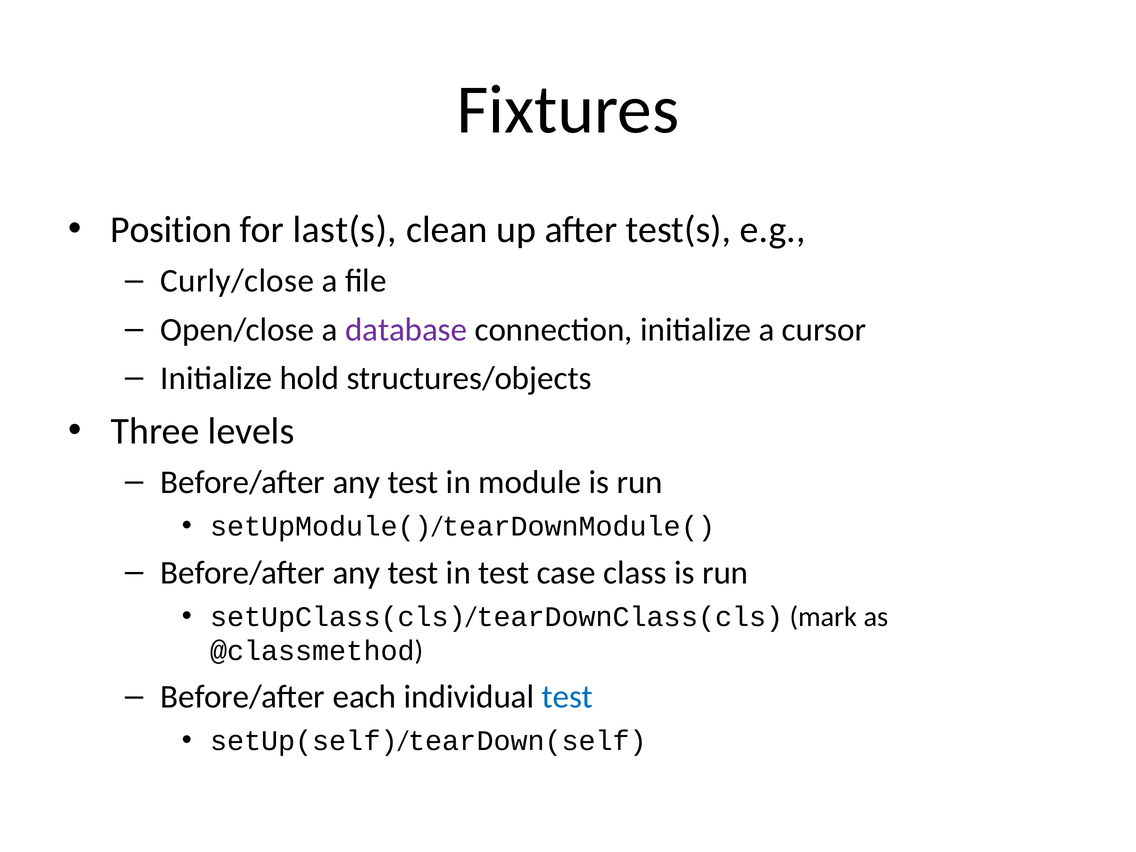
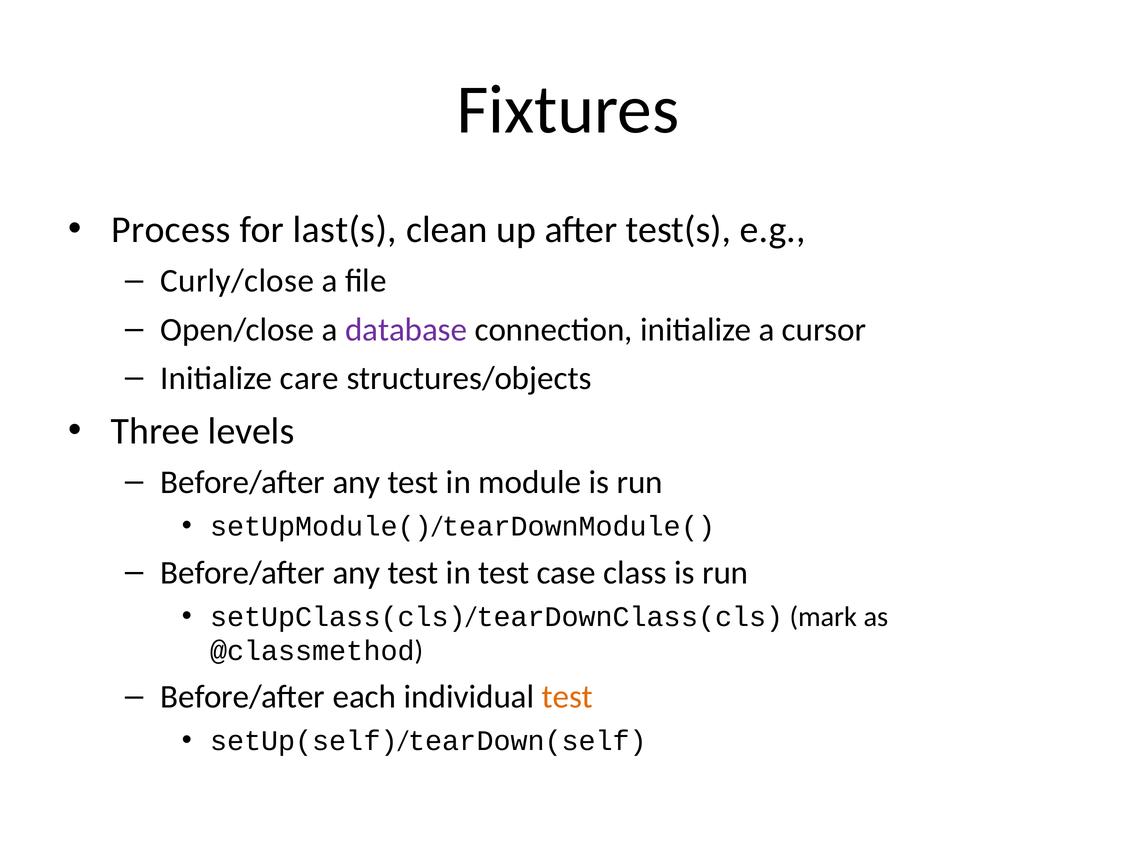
Position: Position -> Process
hold: hold -> care
test at (567, 697) colour: blue -> orange
